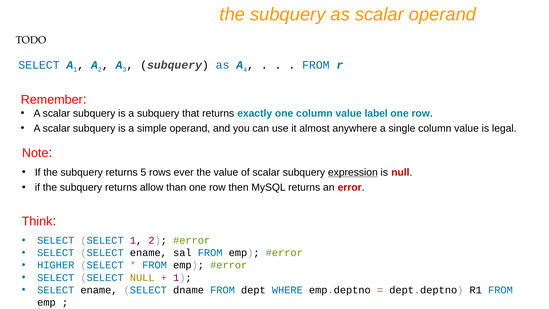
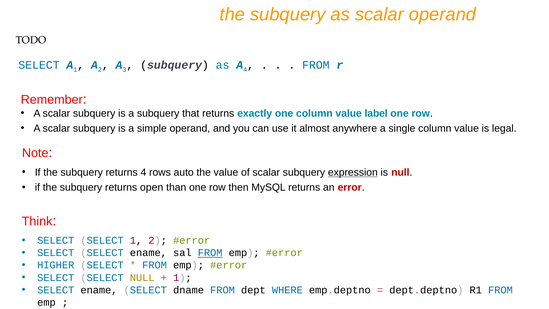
returns 5: 5 -> 4
ever: ever -> auto
allow: allow -> open
FROM at (210, 253) underline: none -> present
